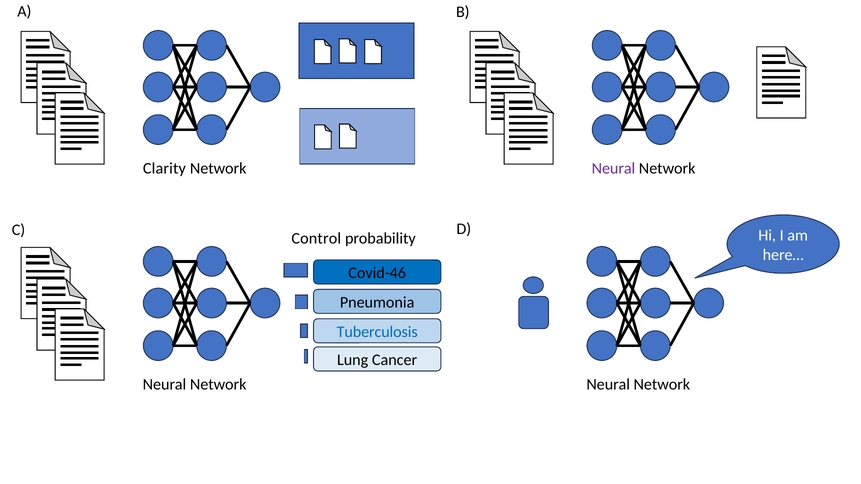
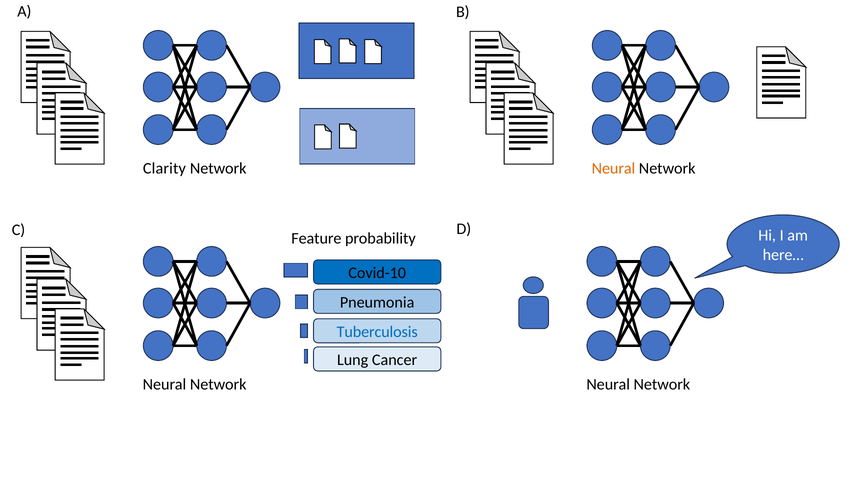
Neural at (613, 168) colour: purple -> orange
Control: Control -> Feature
Covid-46: Covid-46 -> Covid-10
